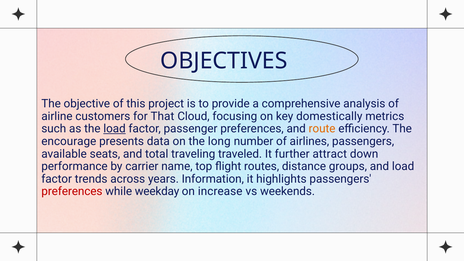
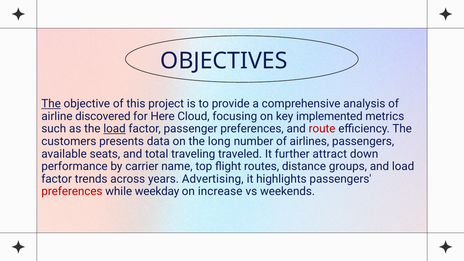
The at (51, 104) underline: none -> present
customers: customers -> discovered
That: That -> Here
domestically: domestically -> implemented
route colour: orange -> red
encourage: encourage -> customers
Information: Information -> Advertising
